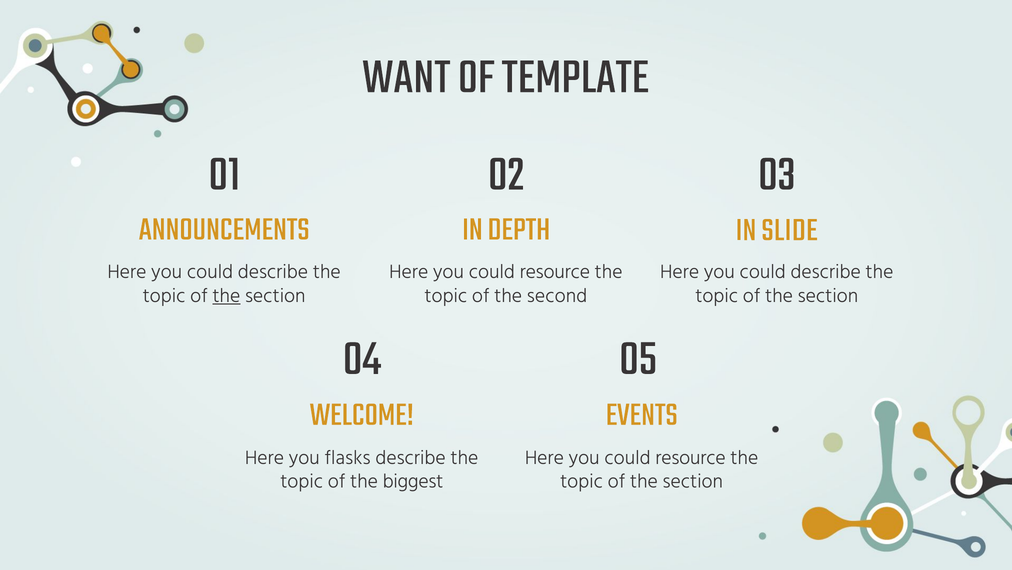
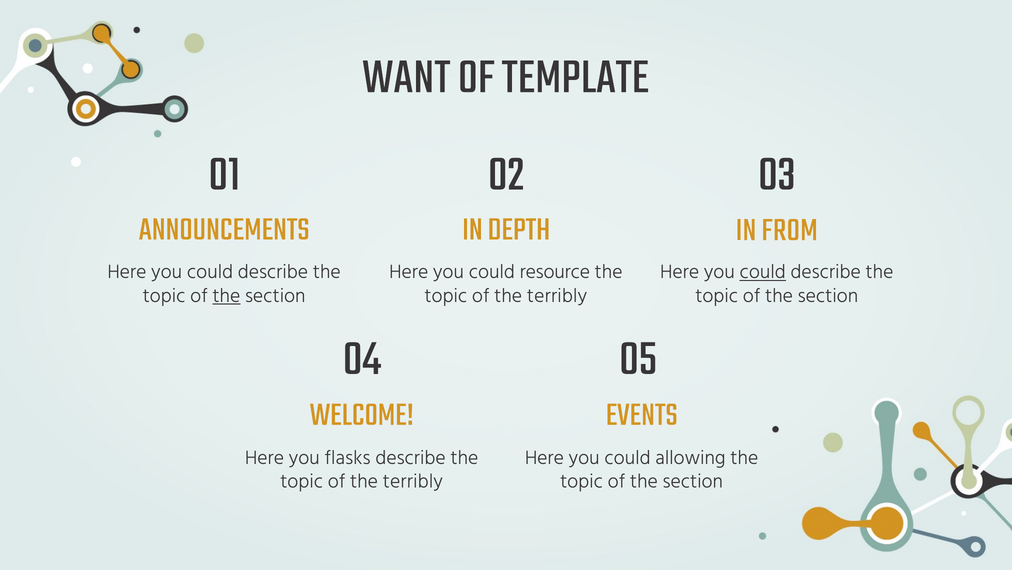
SLIDE: SLIDE -> FROM
could at (763, 272) underline: none -> present
second at (557, 295): second -> terribly
resource at (691, 457): resource -> allowing
biggest at (413, 481): biggest -> terribly
